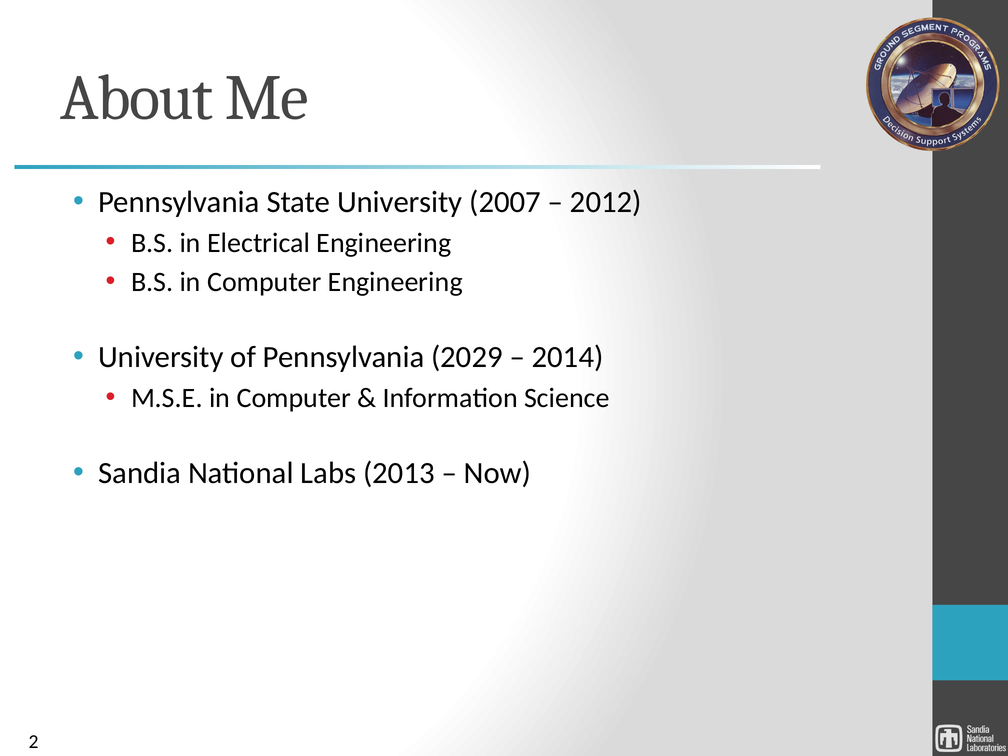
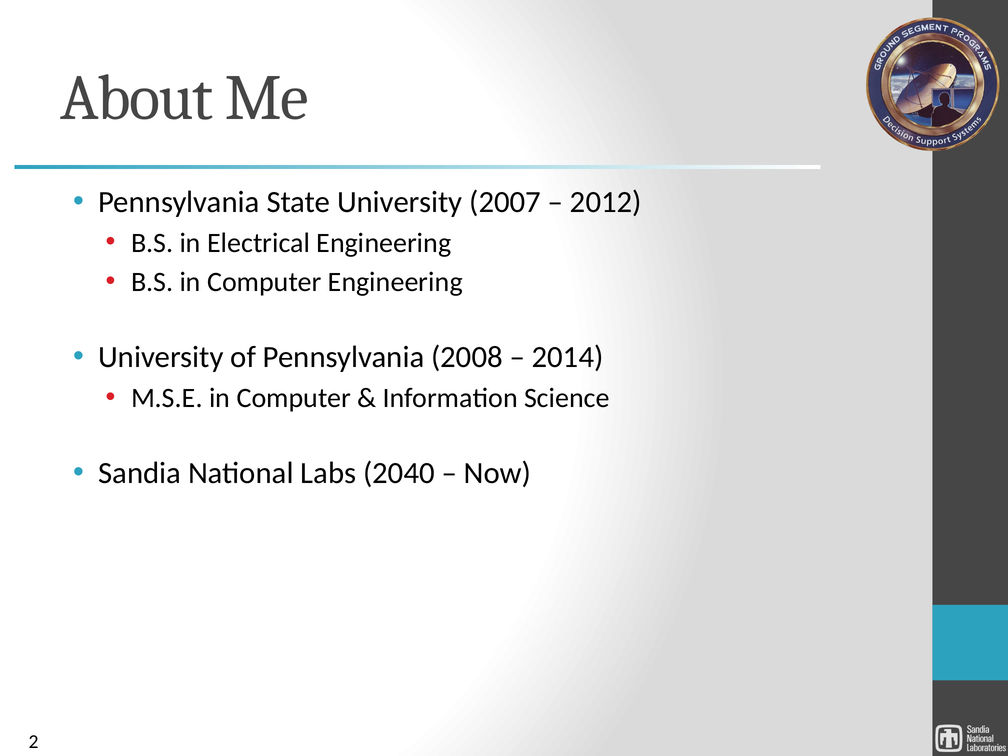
2029: 2029 -> 2008
2013: 2013 -> 2040
